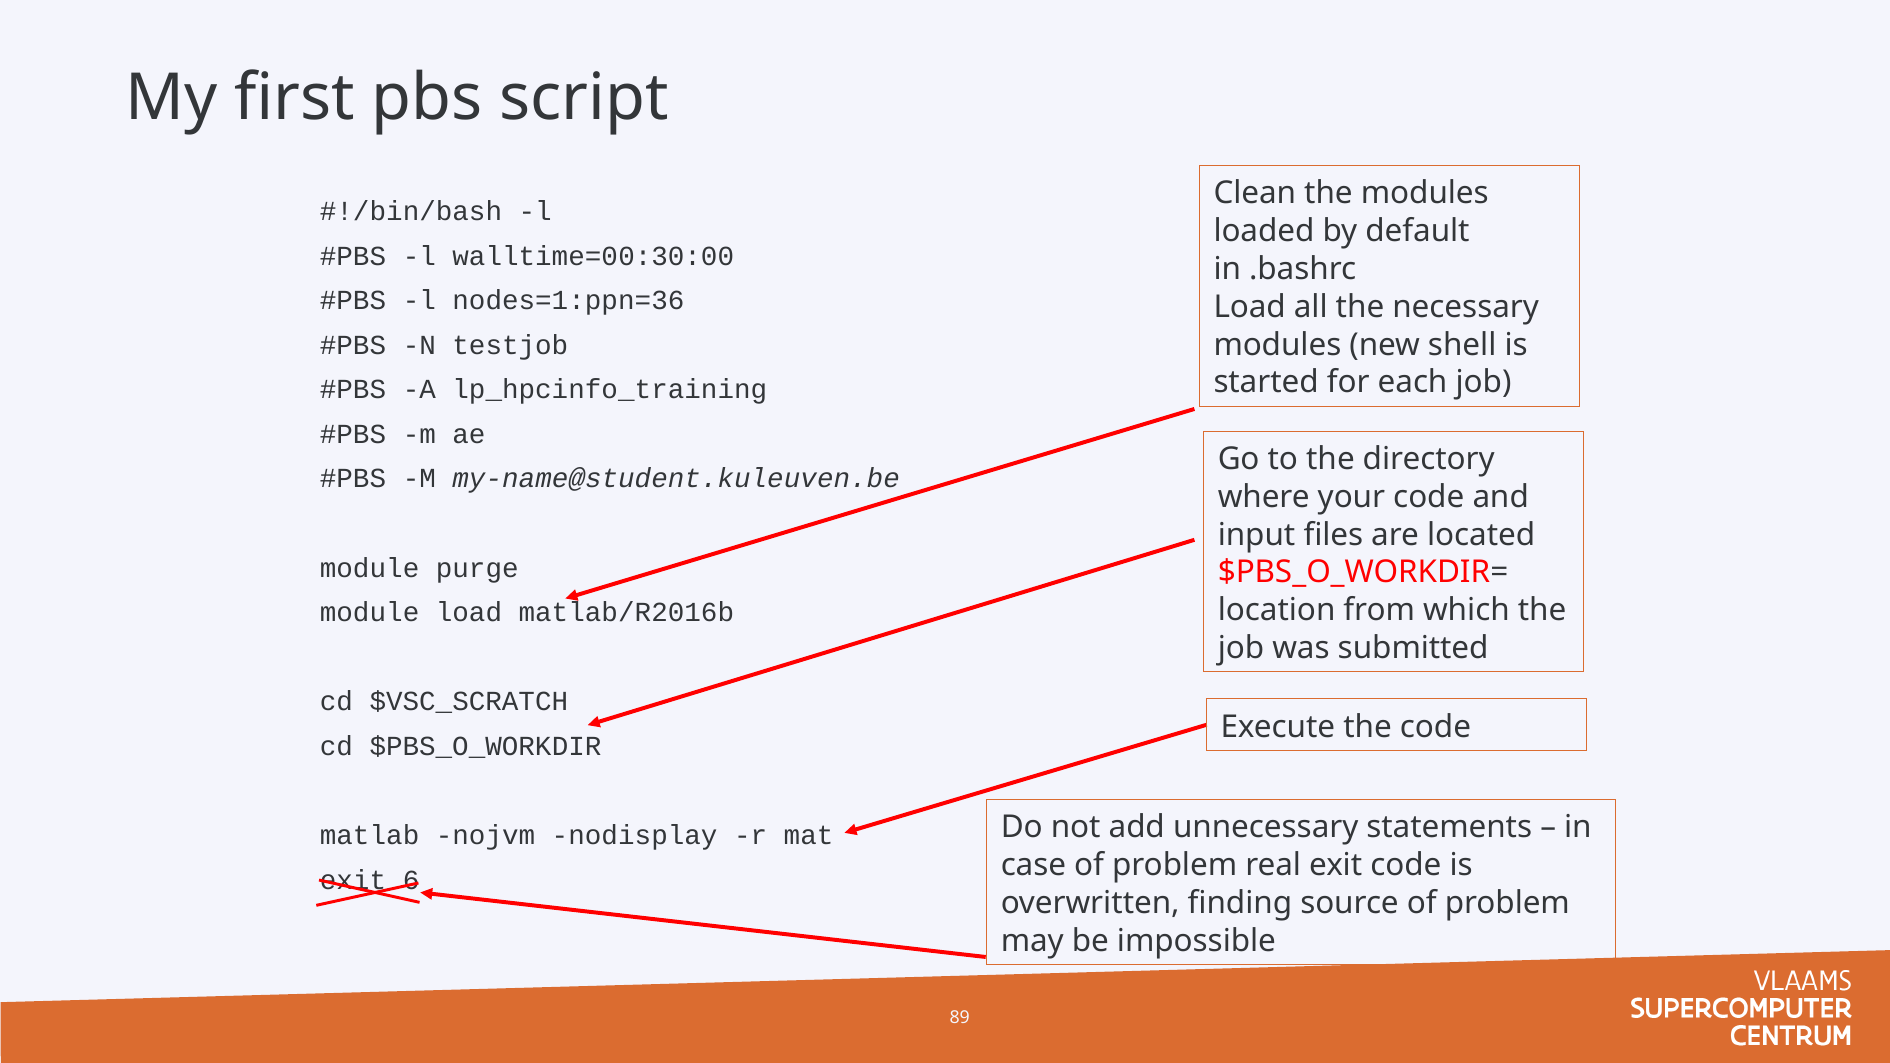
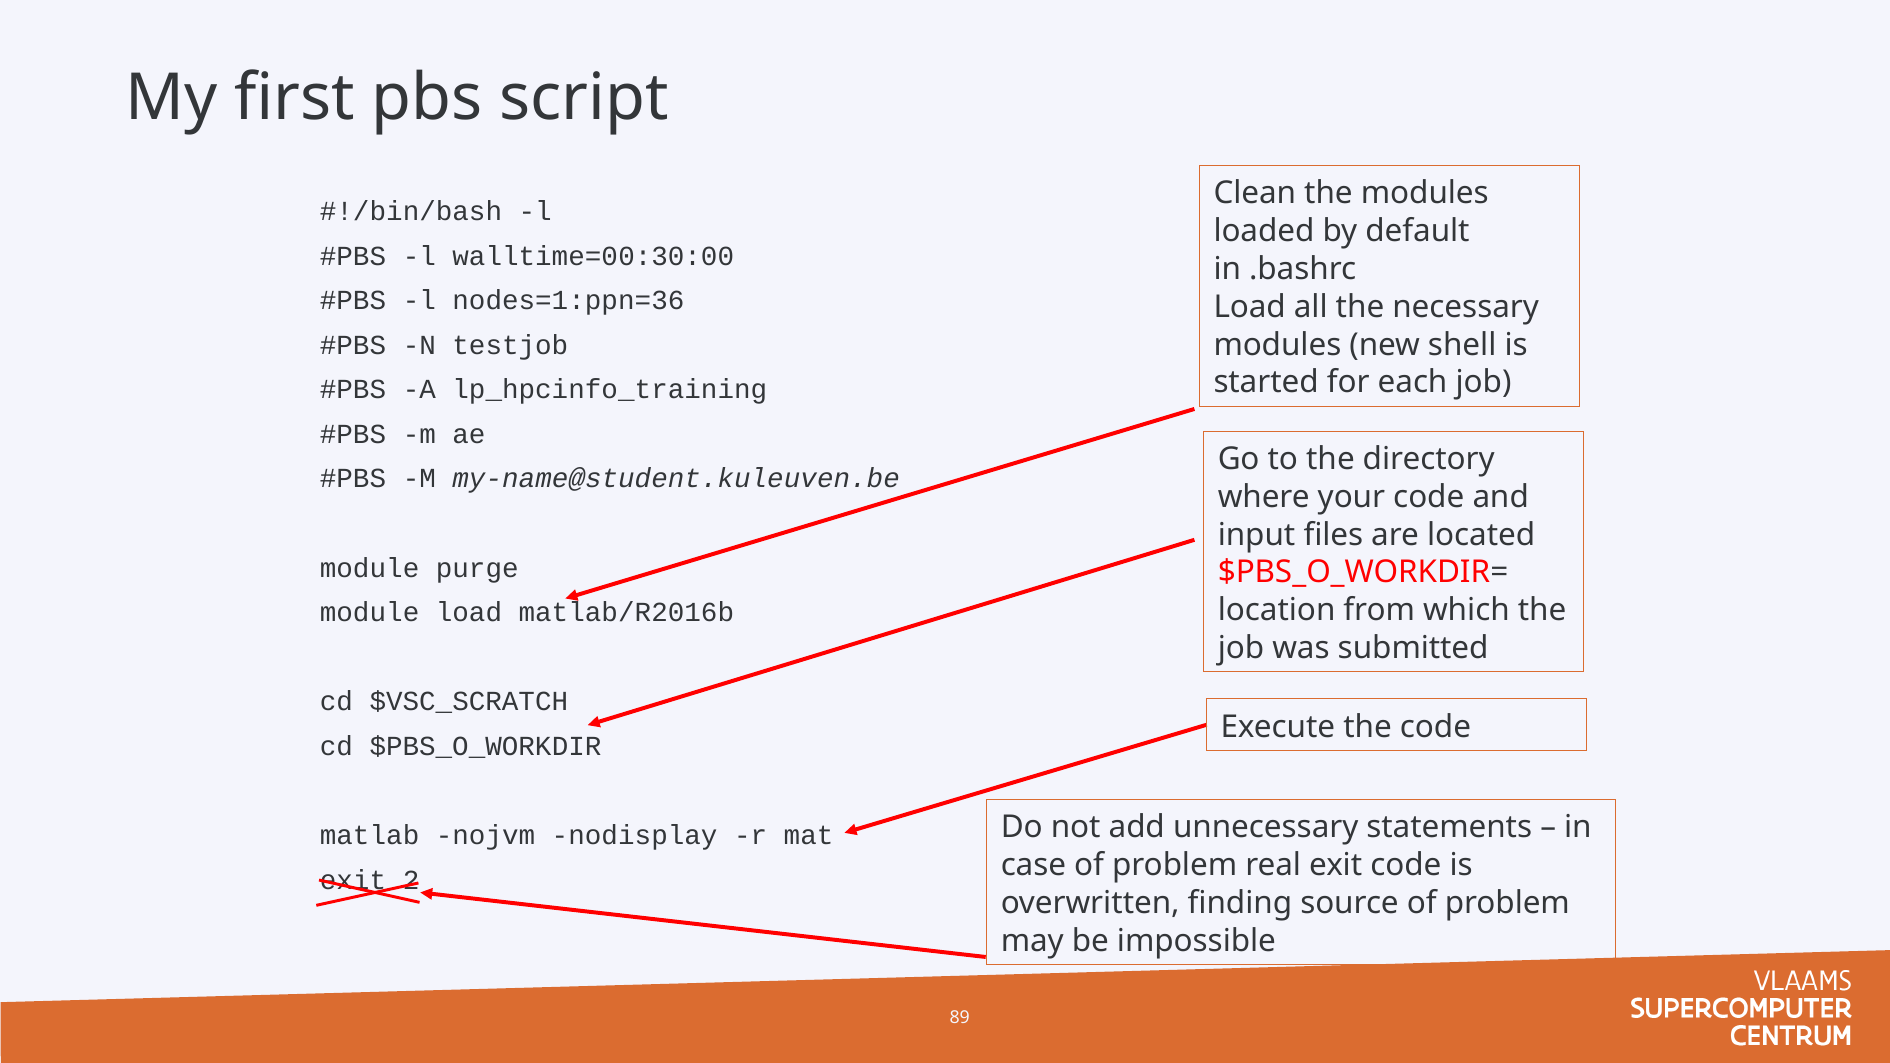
6: 6 -> 2
